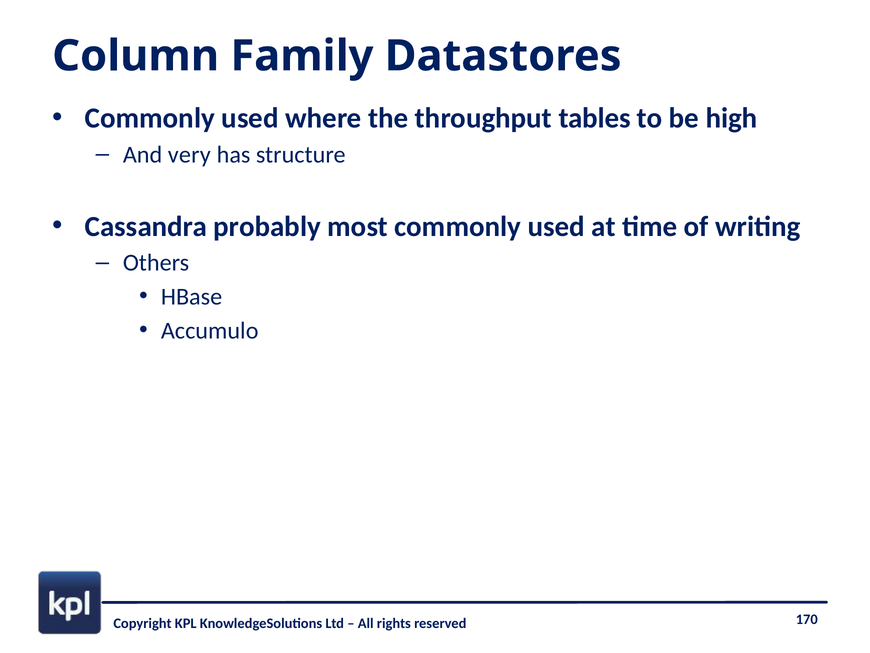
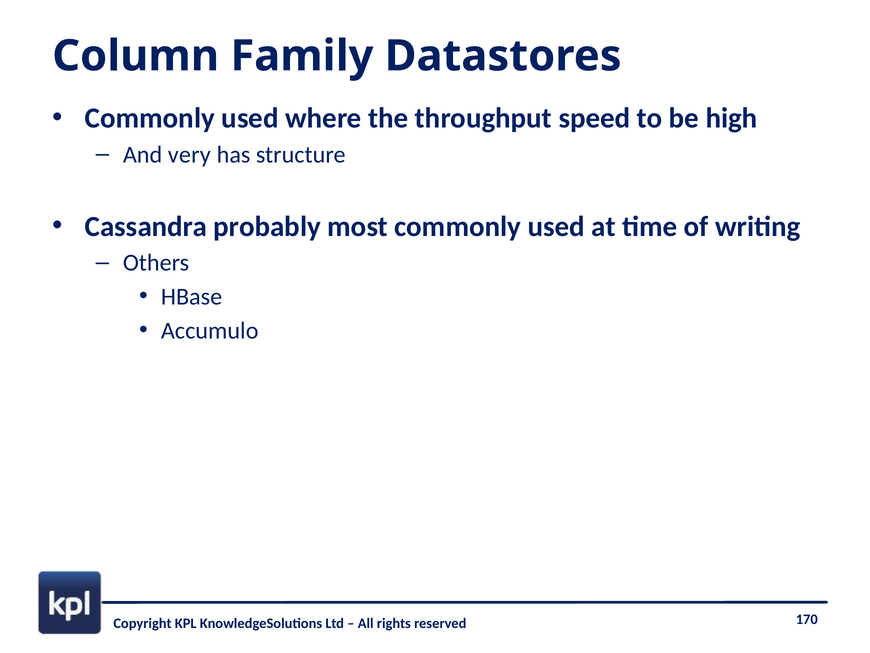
tables: tables -> speed
